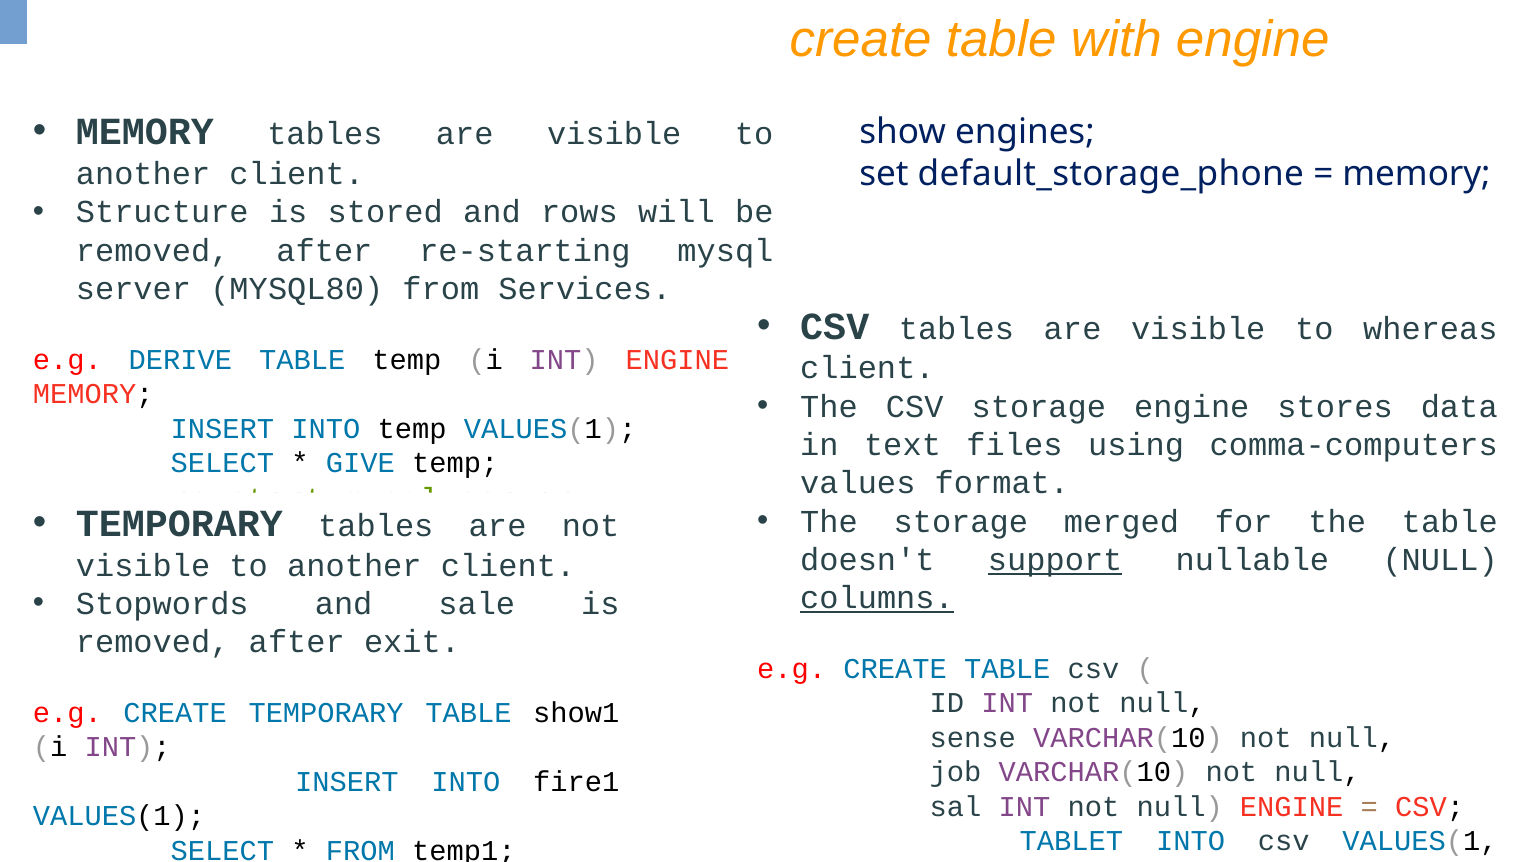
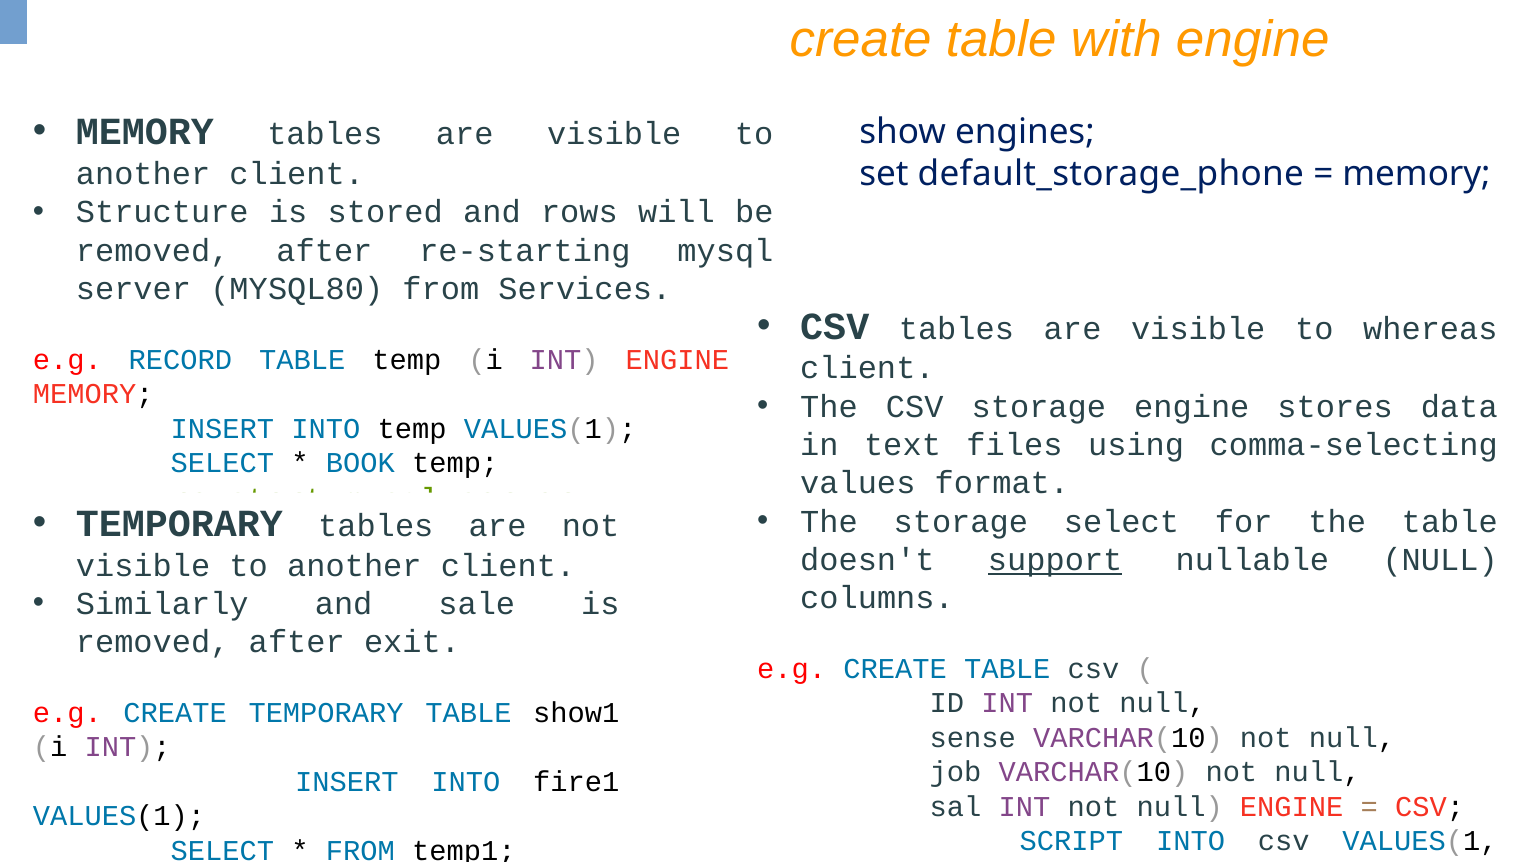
DERIVE: DERIVE -> RECORD
comma-computers: comma-computers -> comma-selecting
GIVE: GIVE -> BOOK
storage merged: merged -> select
columns underline: present -> none
Stopwords: Stopwords -> Similarly
TABLET: TABLET -> SCRIPT
